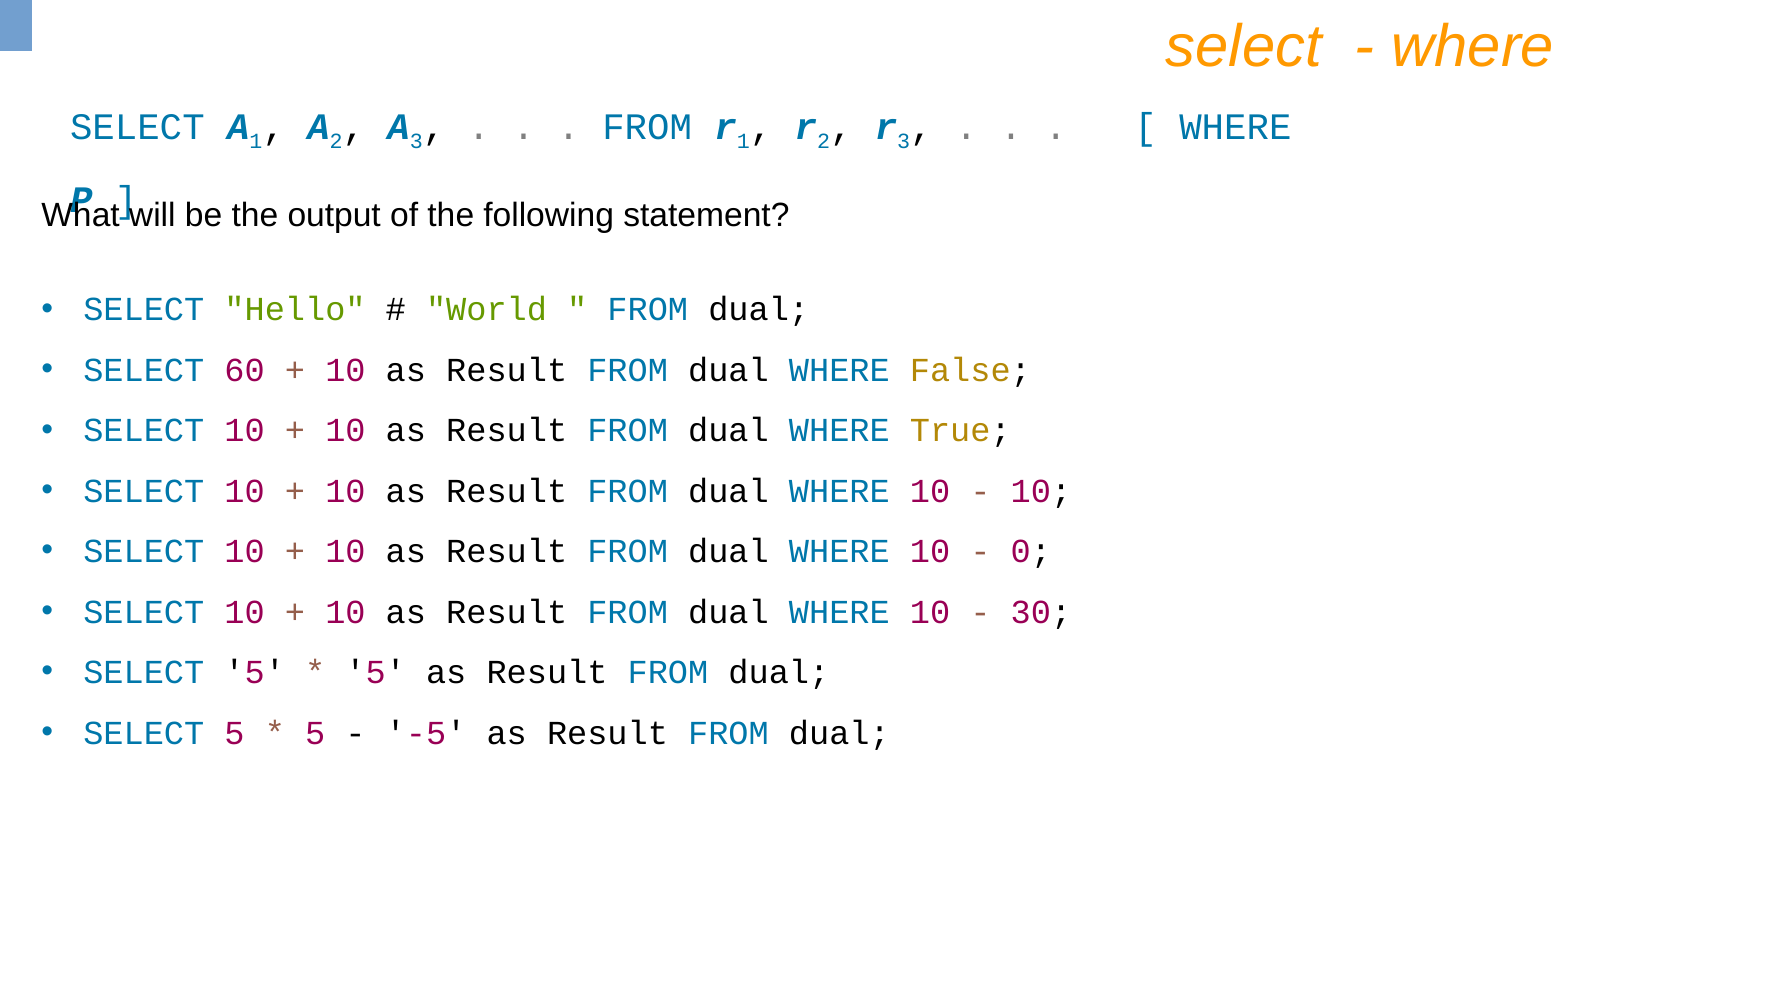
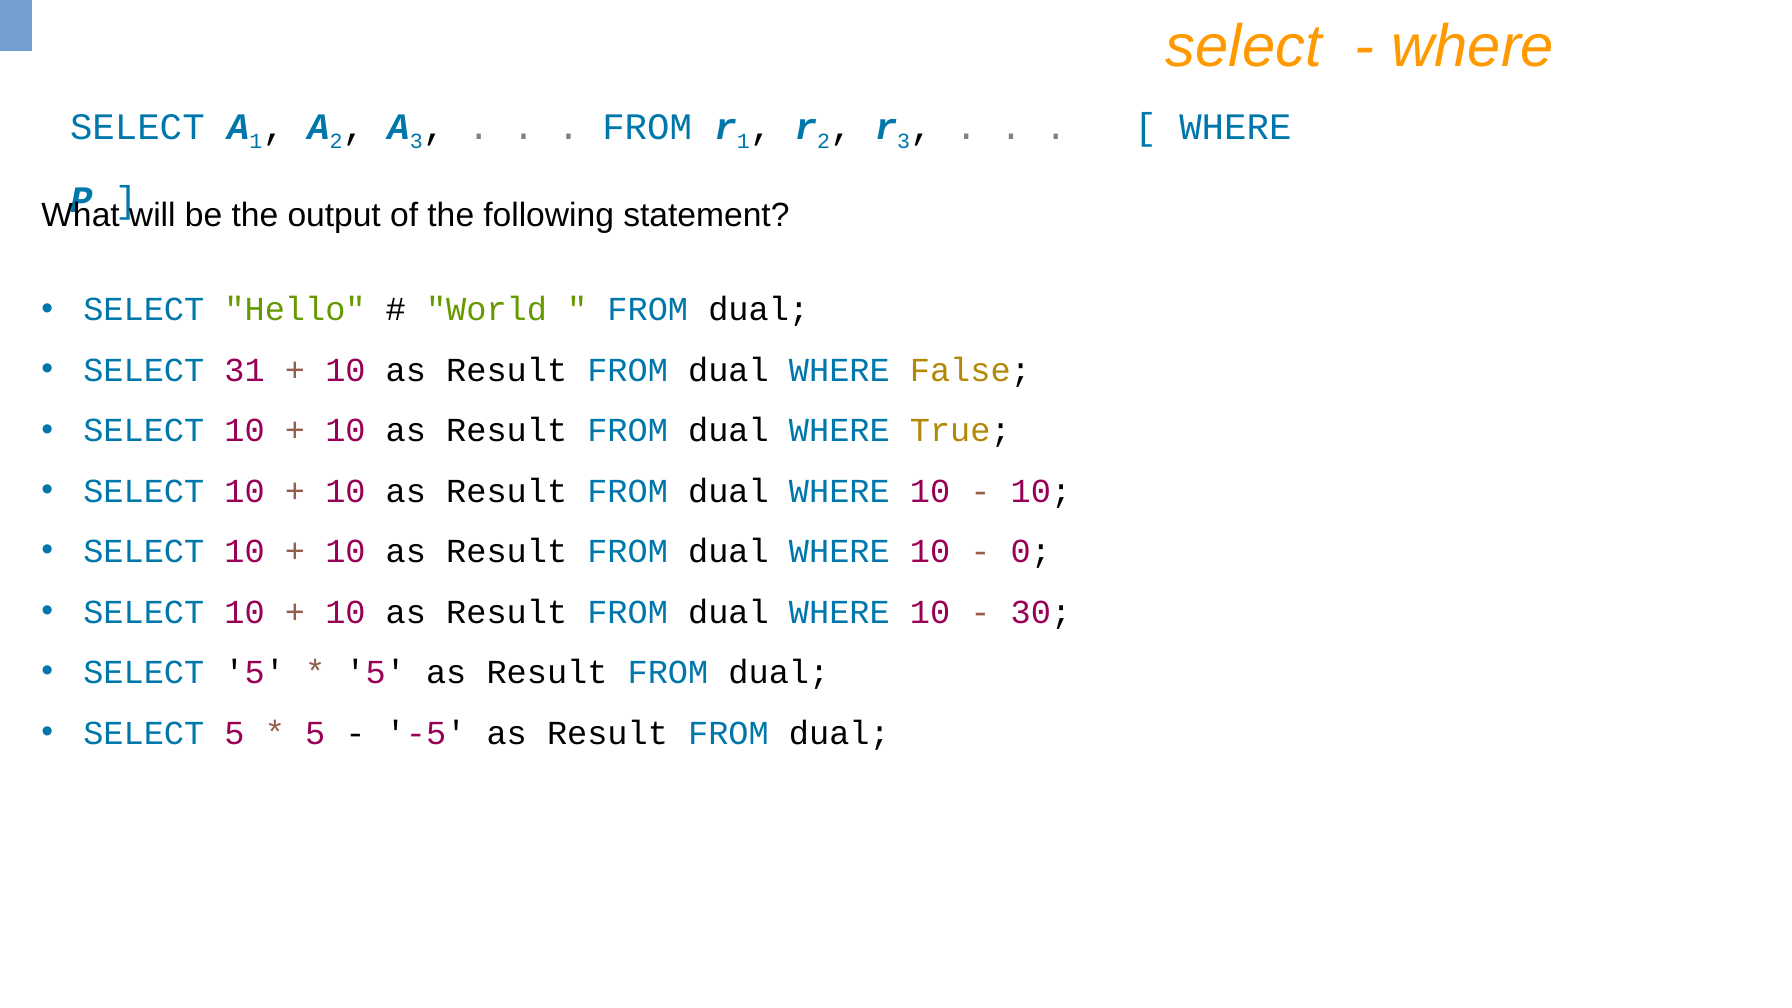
60: 60 -> 31
